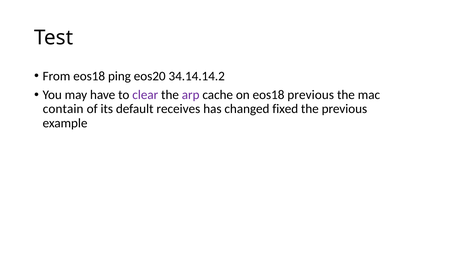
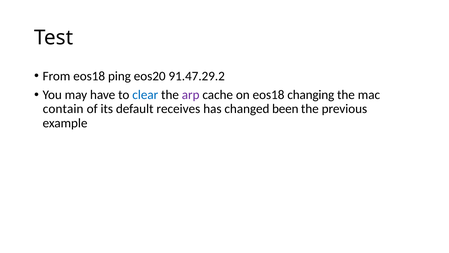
34.14.14.2: 34.14.14.2 -> 91.47.29.2
clear colour: purple -> blue
eos18 previous: previous -> changing
fixed: fixed -> been
